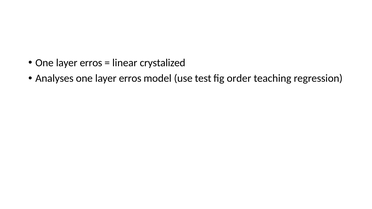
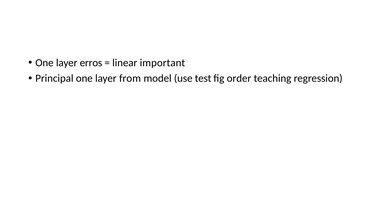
crystalized: crystalized -> important
Analyses: Analyses -> Principal
erros at (130, 78): erros -> from
